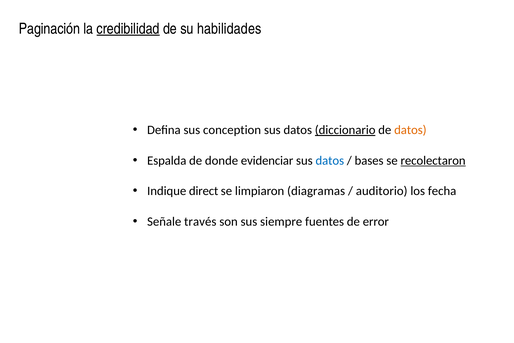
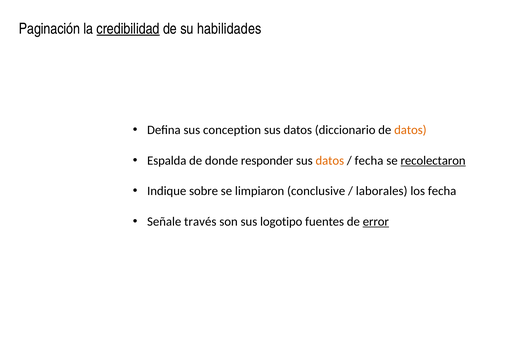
diccionario underline: present -> none
evidenciar: evidenciar -> responder
datos at (330, 160) colour: blue -> orange
bases at (369, 160): bases -> fecha
direct: direct -> sobre
diagramas: diagramas -> conclusive
auditorio: auditorio -> laborales
siempre: siempre -> logotipo
error underline: none -> present
